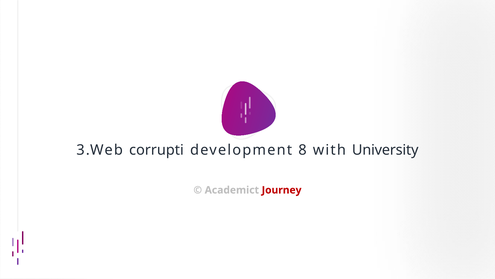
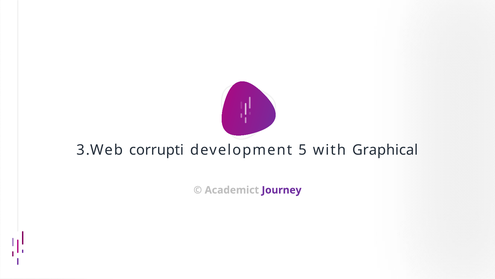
8: 8 -> 5
University: University -> Graphical
Journey colour: red -> purple
